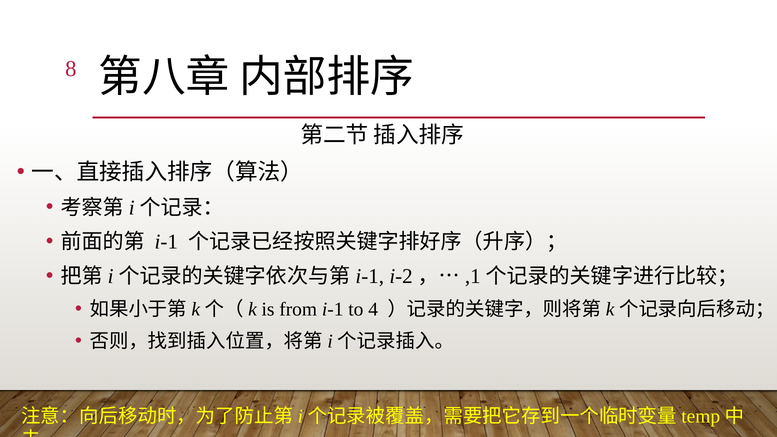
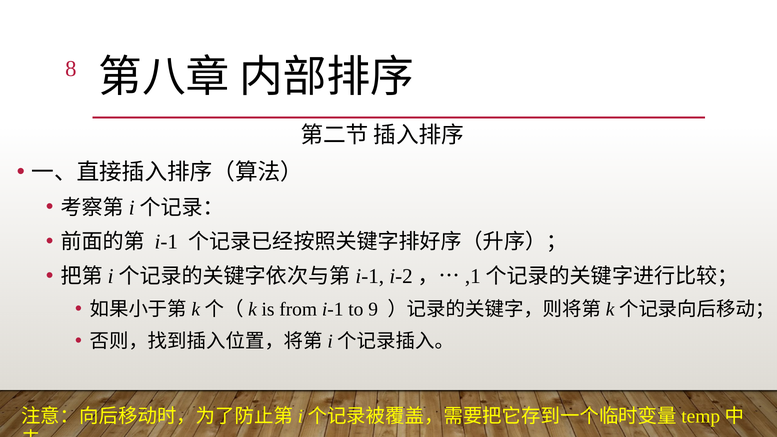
4: 4 -> 9
